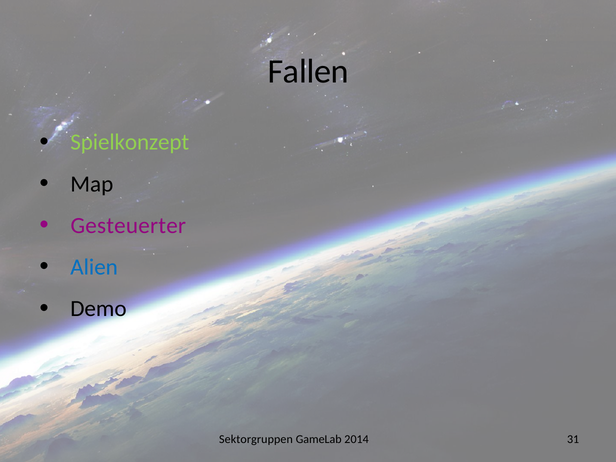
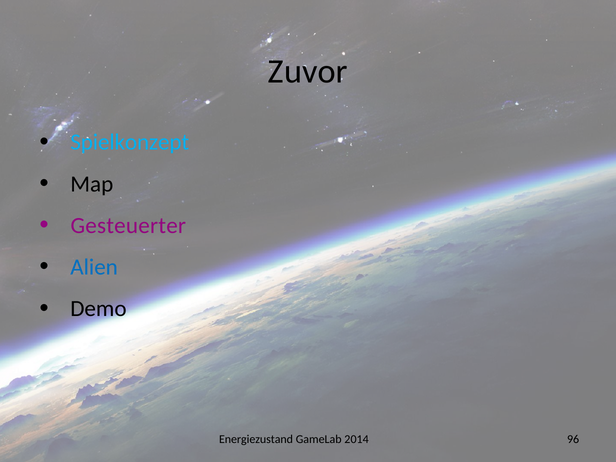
Fallen: Fallen -> Zuvor
Spielkonzept colour: light green -> light blue
Sektorgruppen: Sektorgruppen -> Energiezustand
31: 31 -> 96
